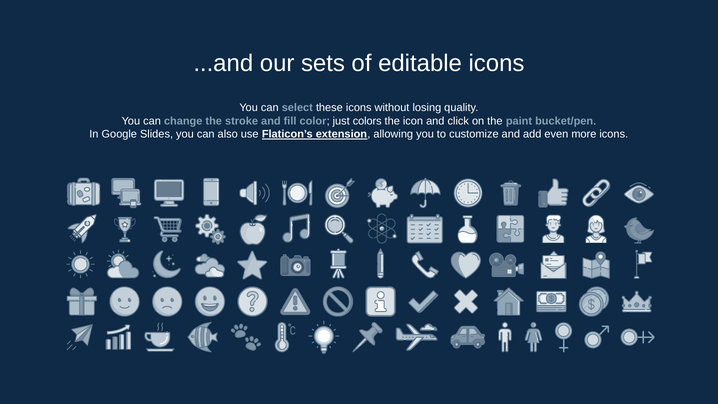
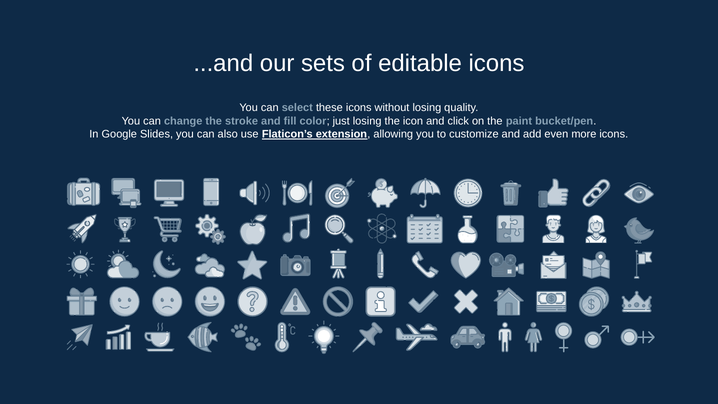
just colors: colors -> losing
